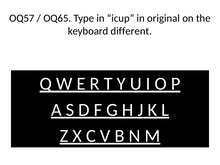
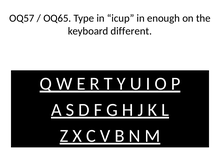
original: original -> enough
